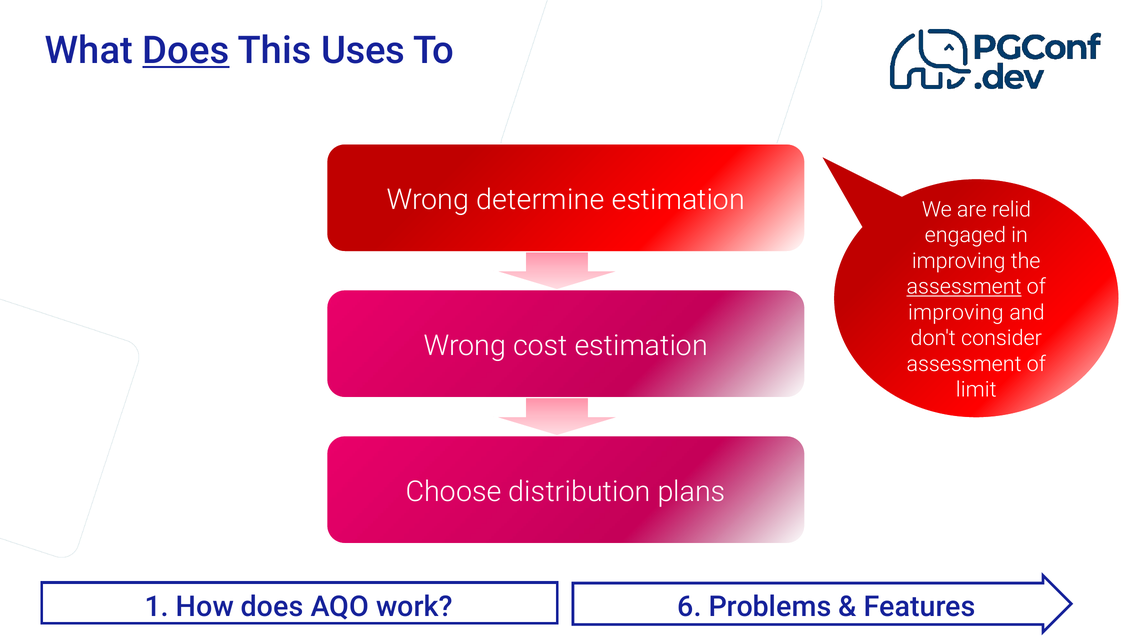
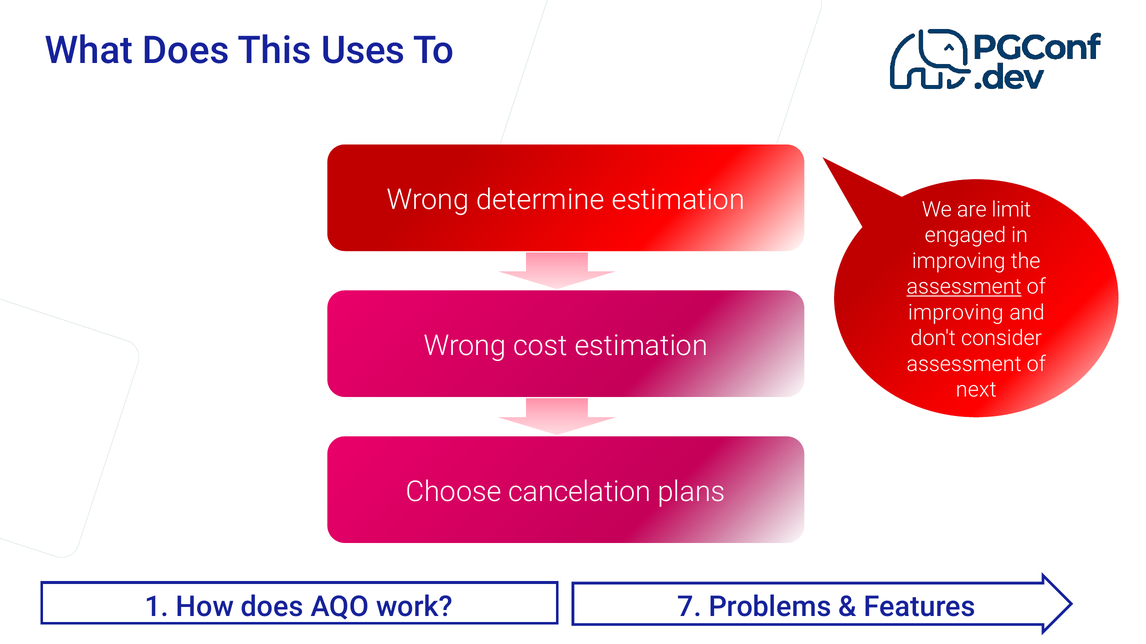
Does at (186, 51) underline: present -> none
relid: relid -> limit
limit: limit -> next
distribution: distribution -> cancelation
6: 6 -> 7
